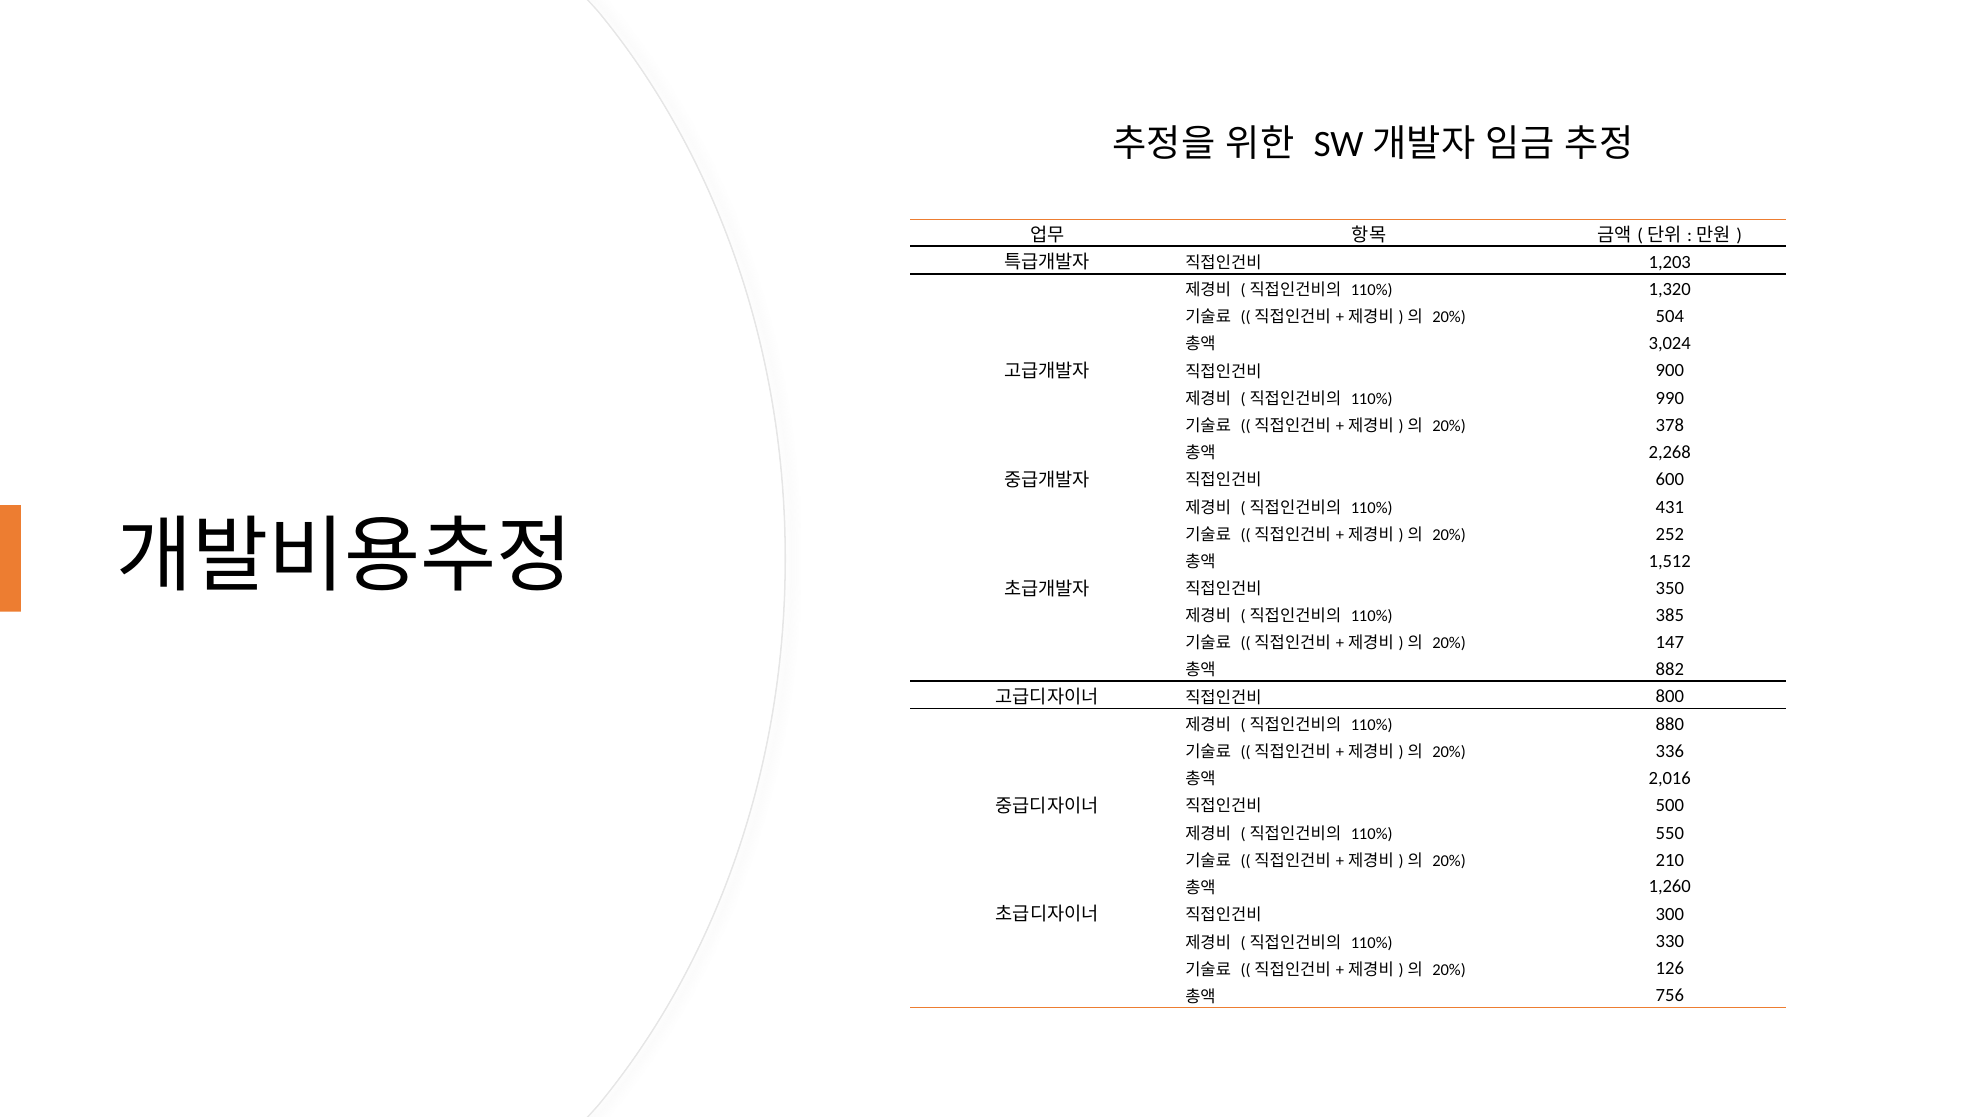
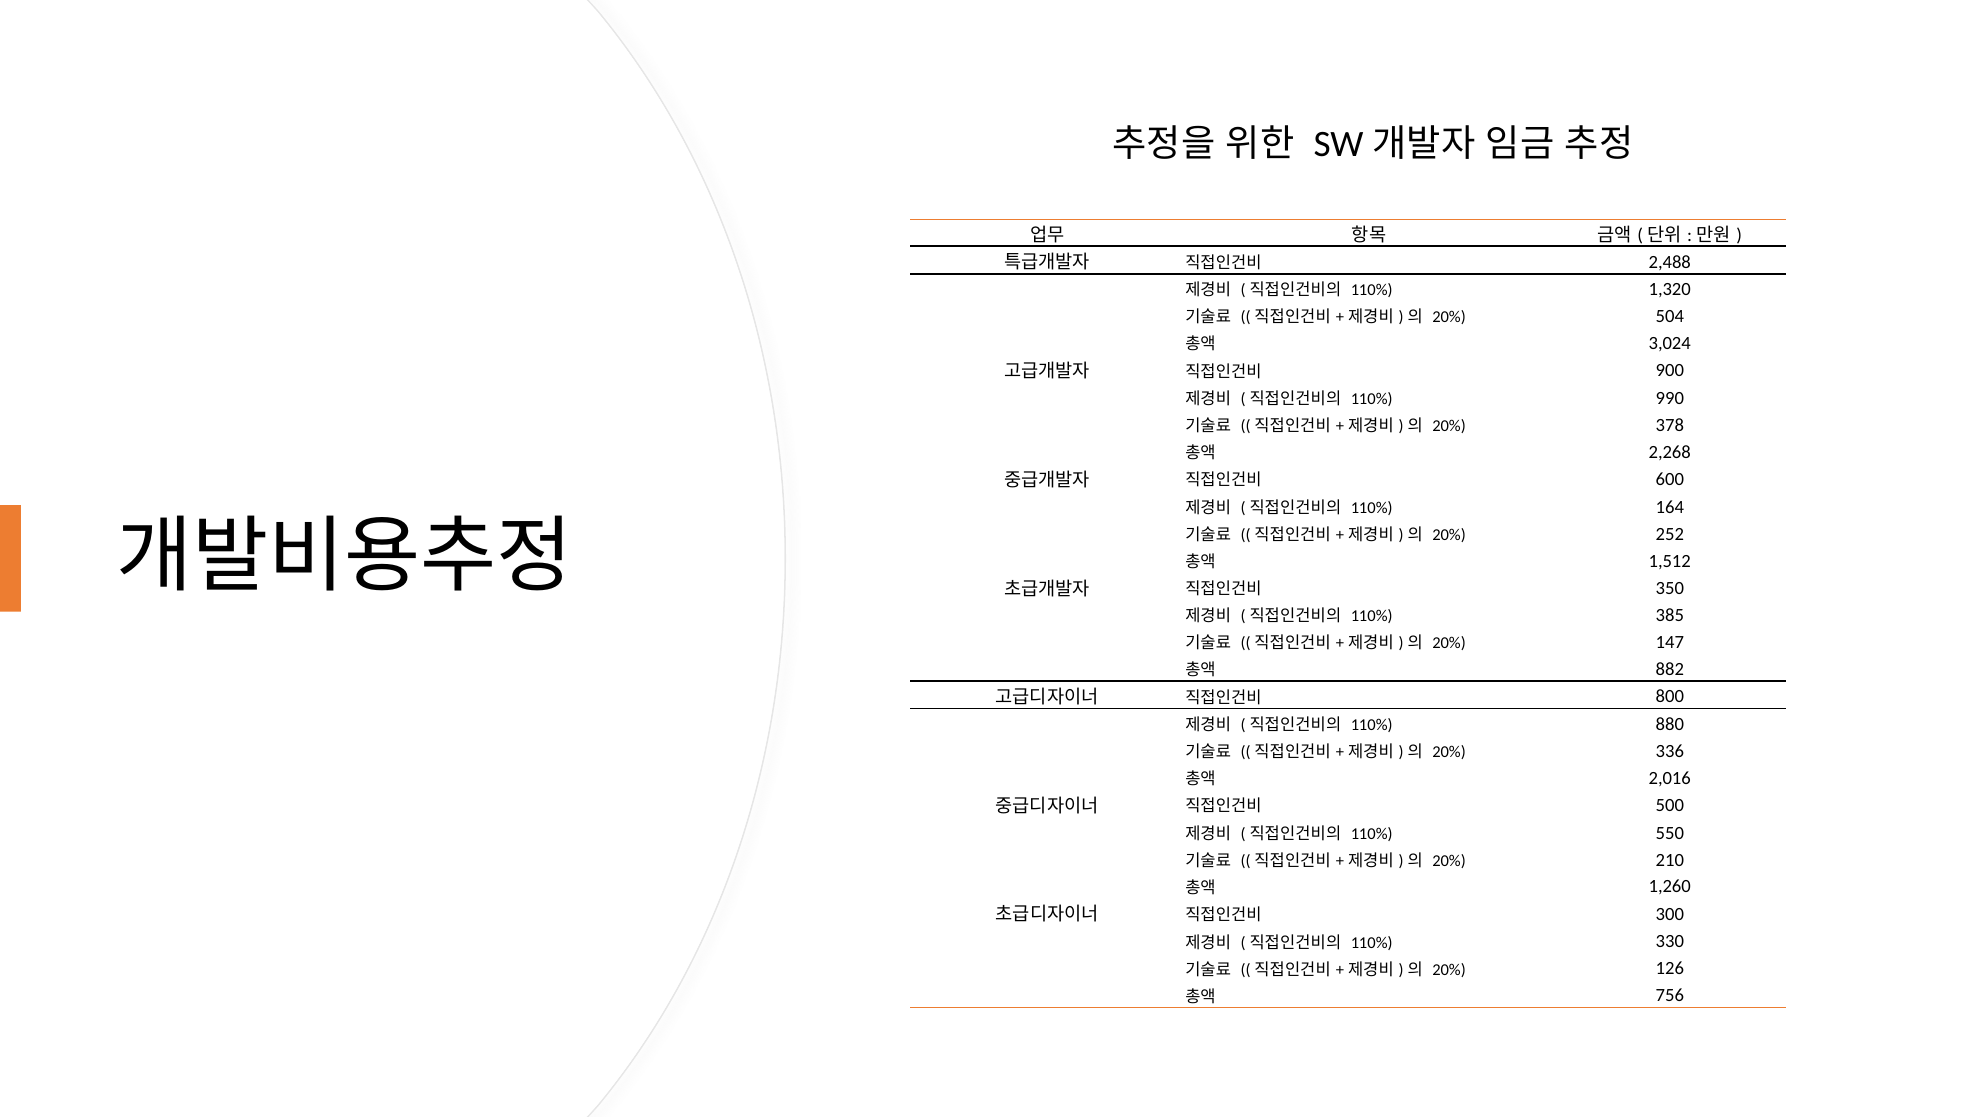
1,203: 1,203 -> 2,488
431: 431 -> 164
